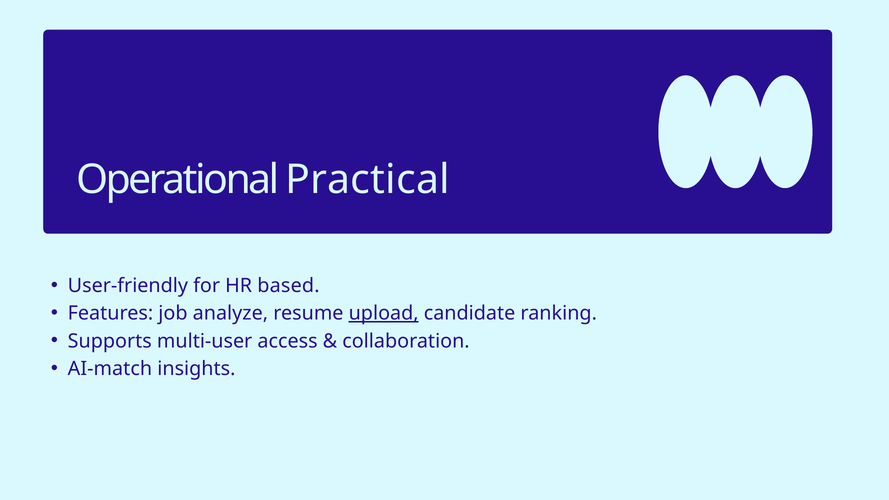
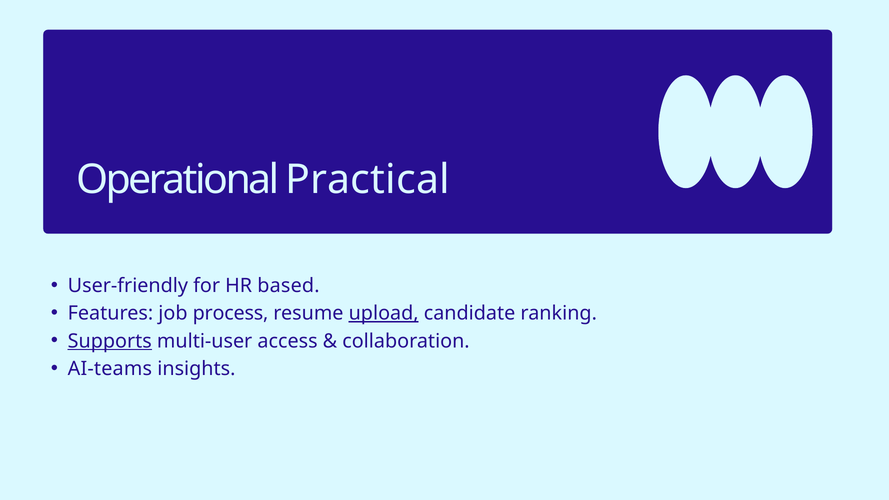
analyze: analyze -> process
Supports underline: none -> present
AI-match: AI-match -> AI-teams
